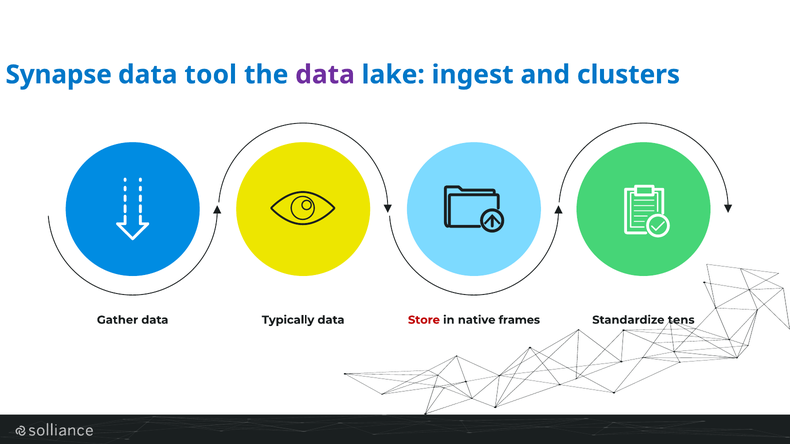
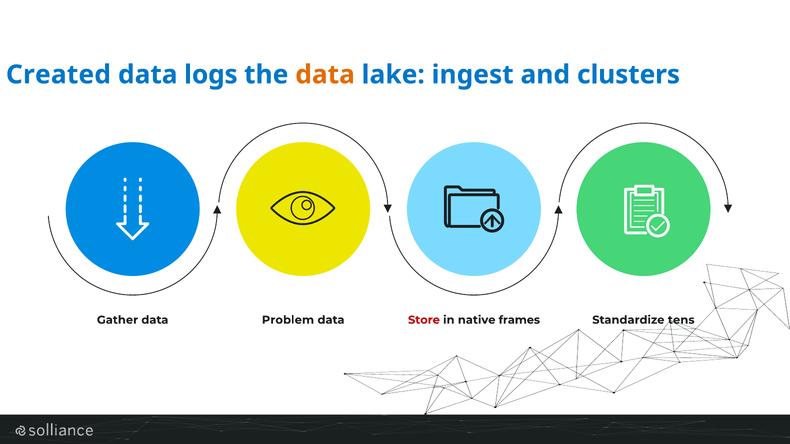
Synapse: Synapse -> Created
tool: tool -> logs
data at (325, 75) colour: purple -> orange
Typically: Typically -> Problem
